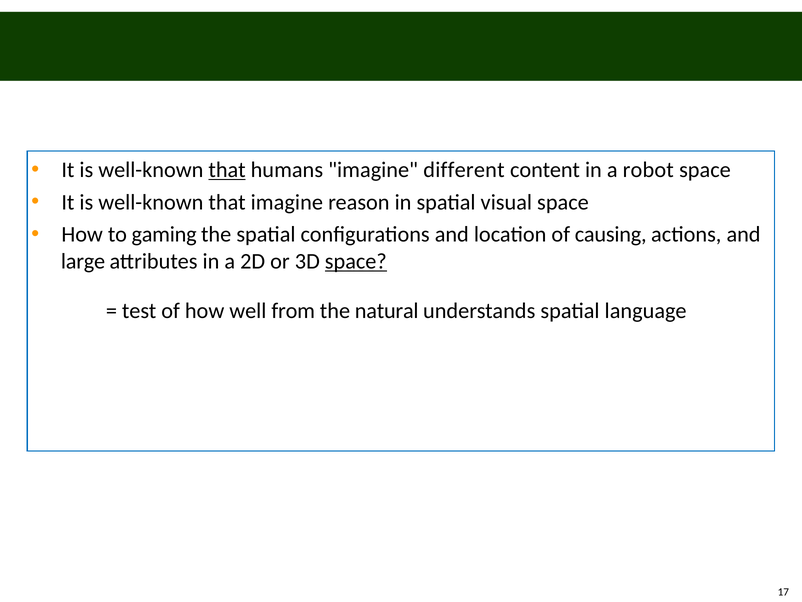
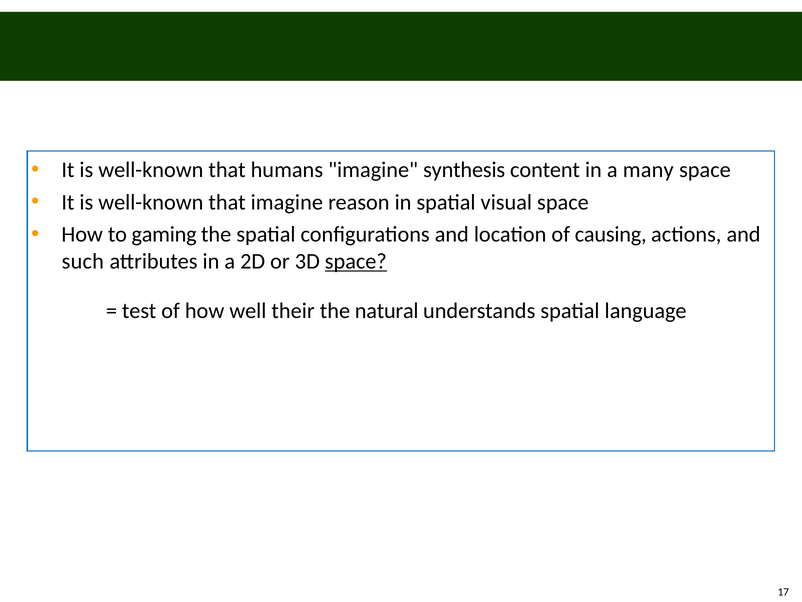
that at (227, 170) underline: present -> none
different: different -> synthesis
robot: robot -> many
large: large -> such
from: from -> their
